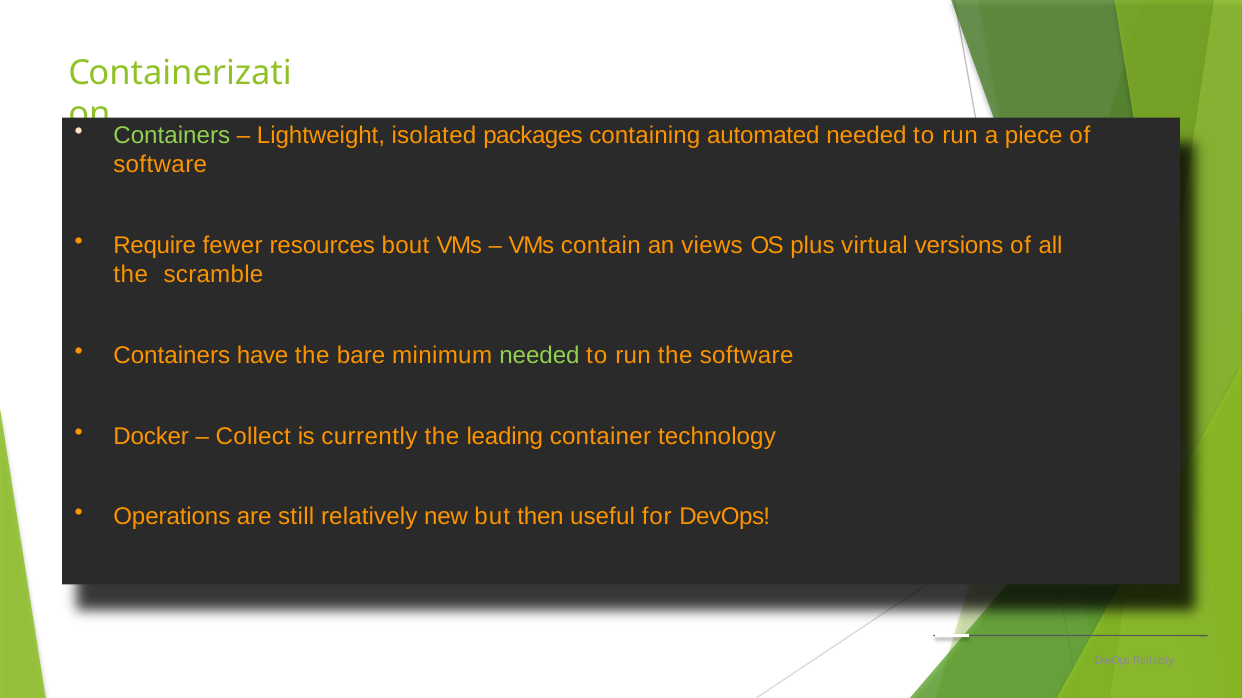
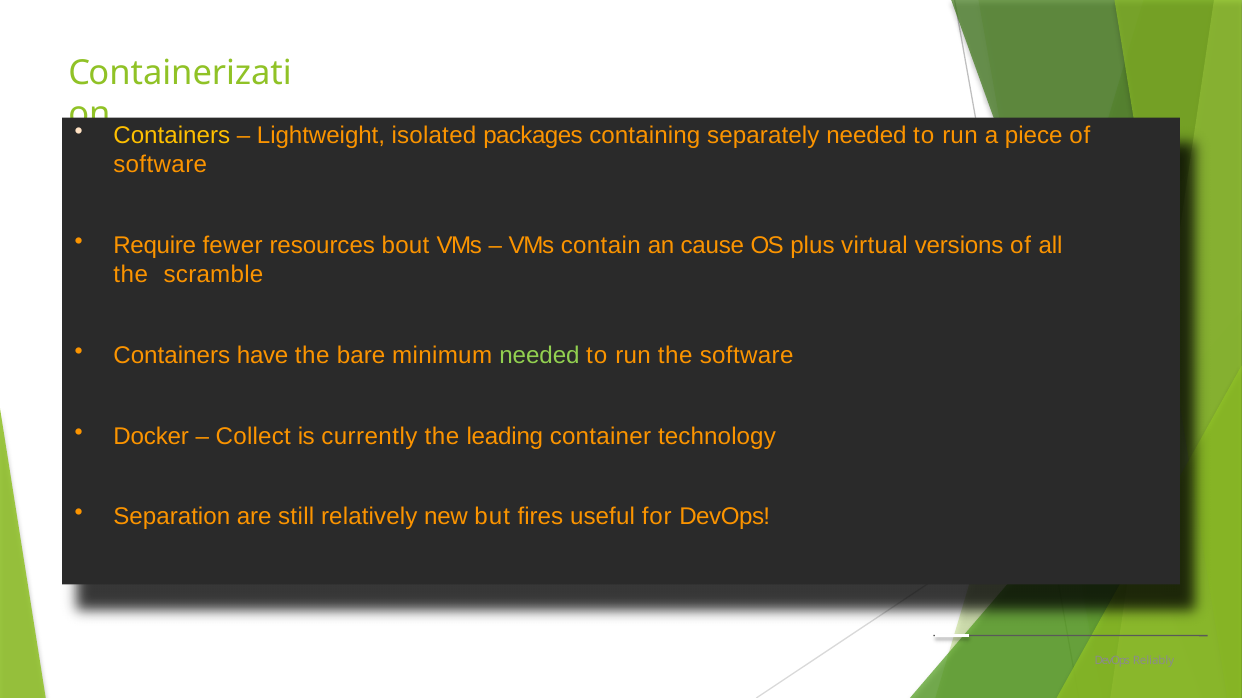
Containers at (172, 136) colour: light green -> yellow
automated: automated -> separately
views: views -> cause
Operations: Operations -> Separation
then: then -> fires
